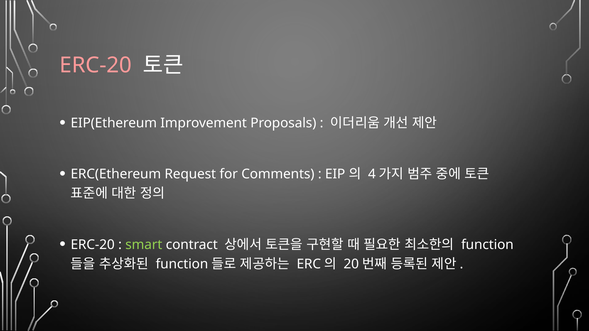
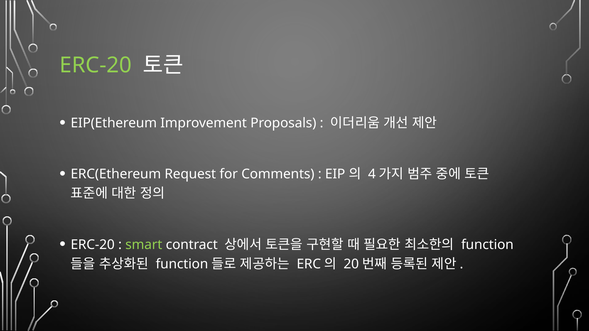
ERC-20 at (96, 65) colour: pink -> light green
